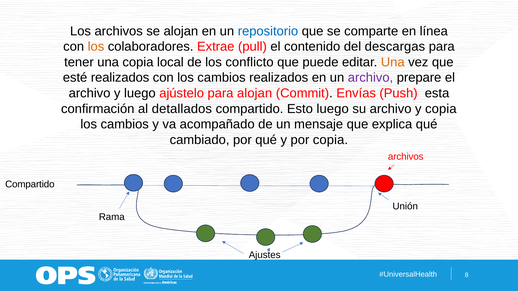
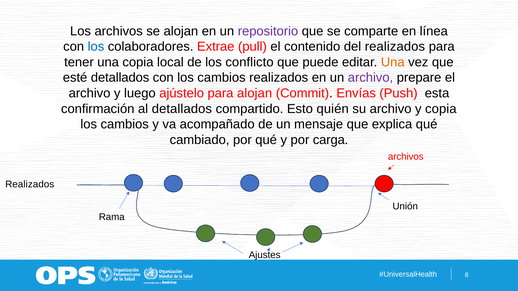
repositorio colour: blue -> purple
los at (96, 47) colour: orange -> blue
del descargas: descargas -> realizados
esté realizados: realizados -> detallados
Esto luego: luego -> quién
por copia: copia -> carga
Compartido at (30, 184): Compartido -> Realizados
